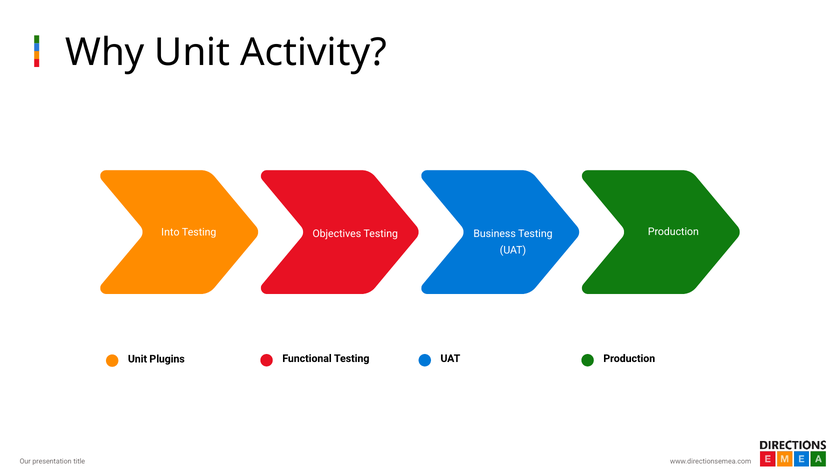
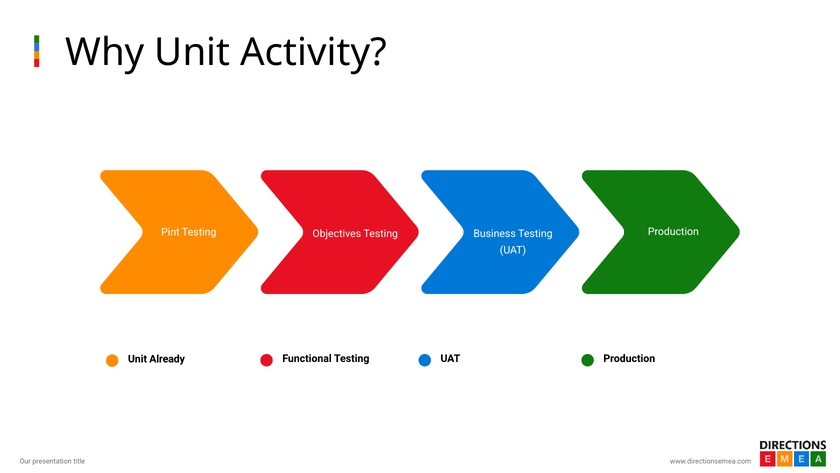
Into: Into -> Pint
Plugins: Plugins -> Already
